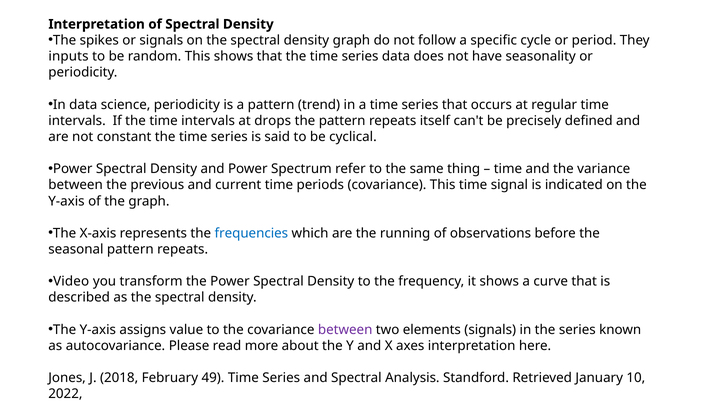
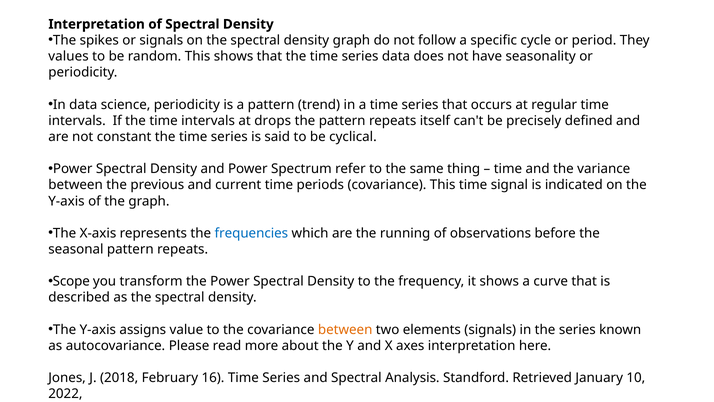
inputs: inputs -> values
Video: Video -> Scope
between at (345, 329) colour: purple -> orange
49: 49 -> 16
